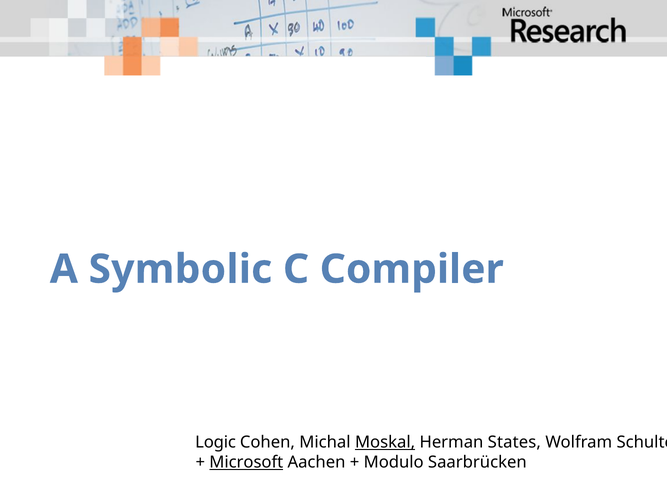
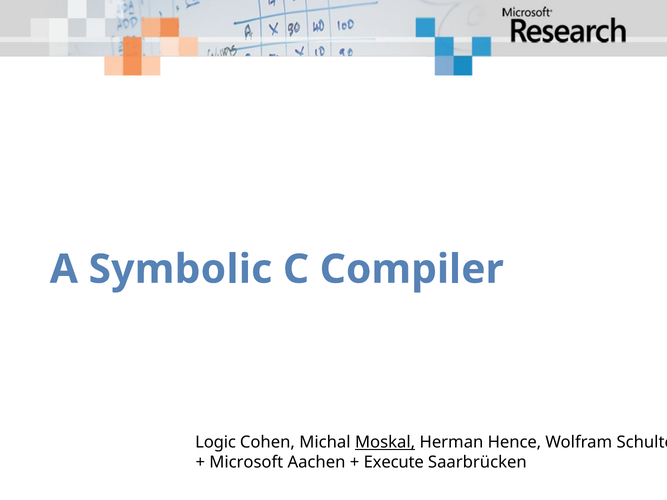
States: States -> Hence
Microsoft underline: present -> none
Modulo: Modulo -> Execute
